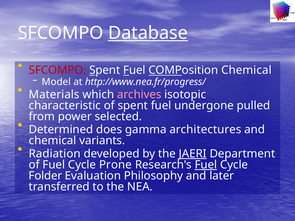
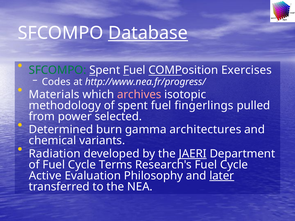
SFCOMPO at (58, 70) colour: red -> green
COMPosition Chemical: Chemical -> Exercises
Model: Model -> Codes
characteristic: characteristic -> methodology
undergone: undergone -> fingerlings
does: does -> burn
Prone: Prone -> Terms
Fuel at (206, 165) underline: present -> none
Folder: Folder -> Active
later underline: none -> present
